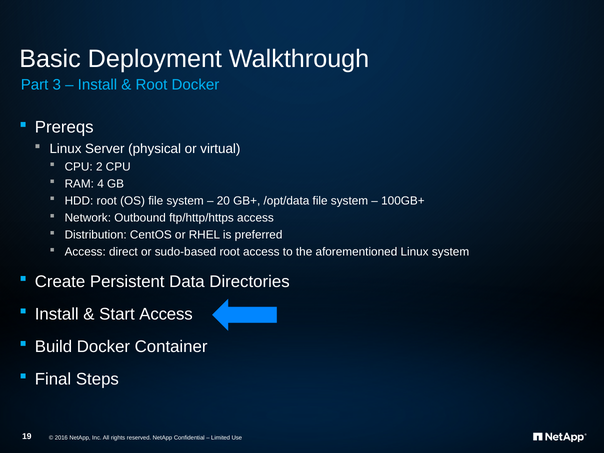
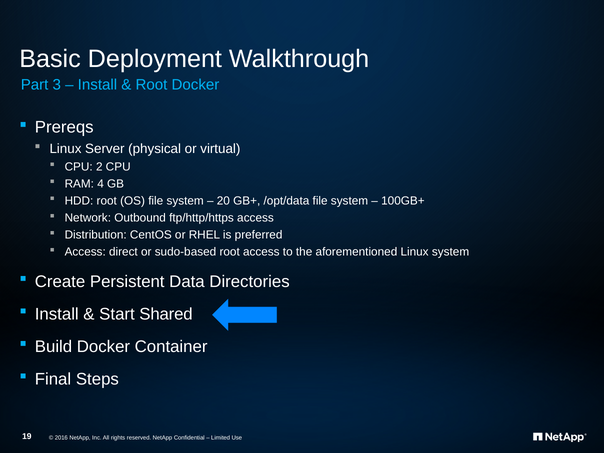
Start Access: Access -> Shared
